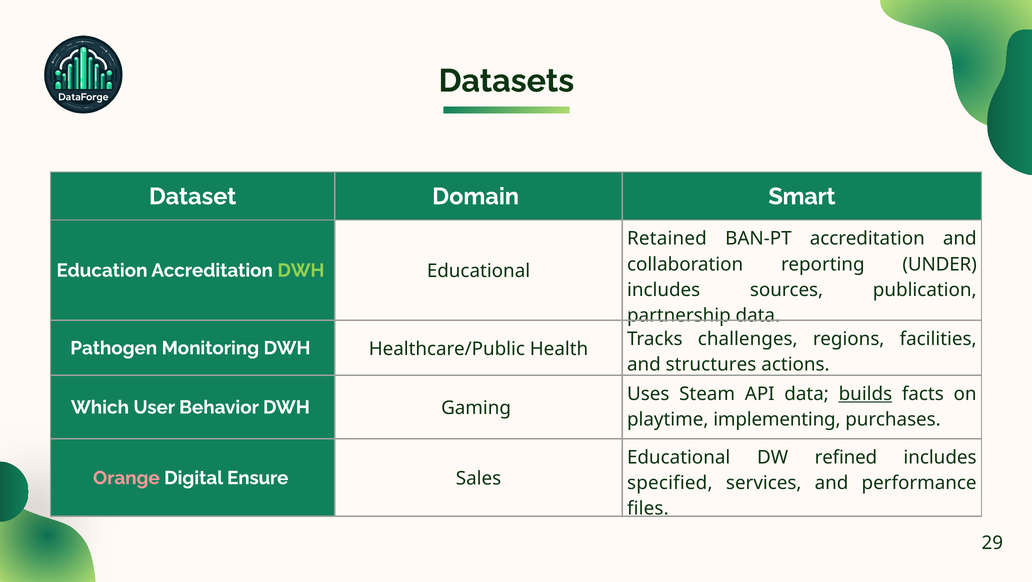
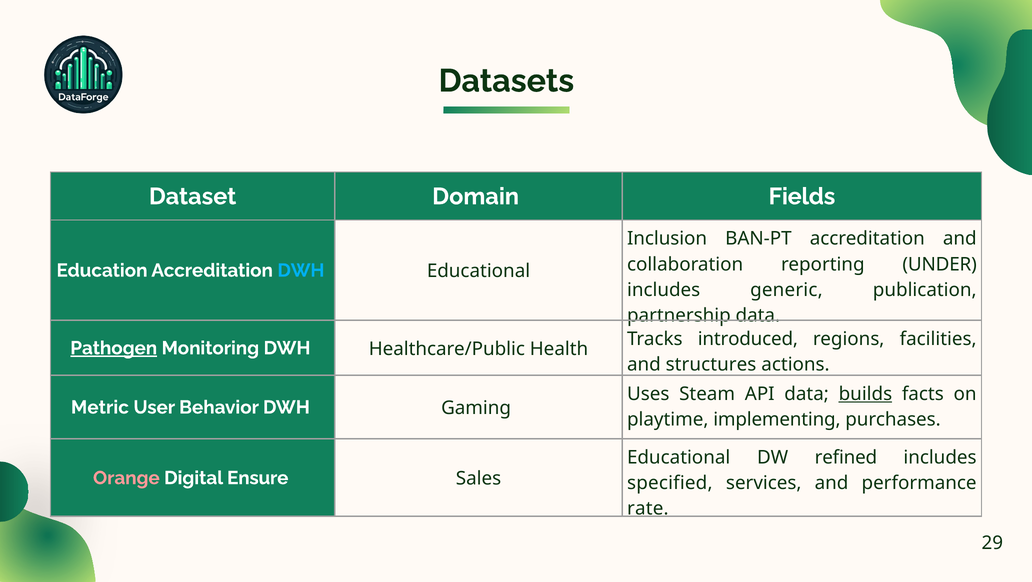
Smart: Smart -> Fields
Retained: Retained -> Inclusion
DWH at (301, 270) colour: light green -> light blue
sources: sources -> generic
challenges: challenges -> introduced
Pathogen underline: none -> present
Which: Which -> Metric
files: files -> rate
